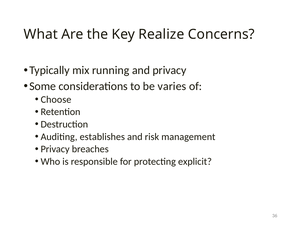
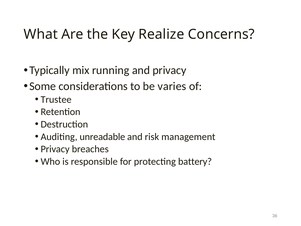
Choose: Choose -> Trustee
establishes: establishes -> unreadable
explicit: explicit -> battery
